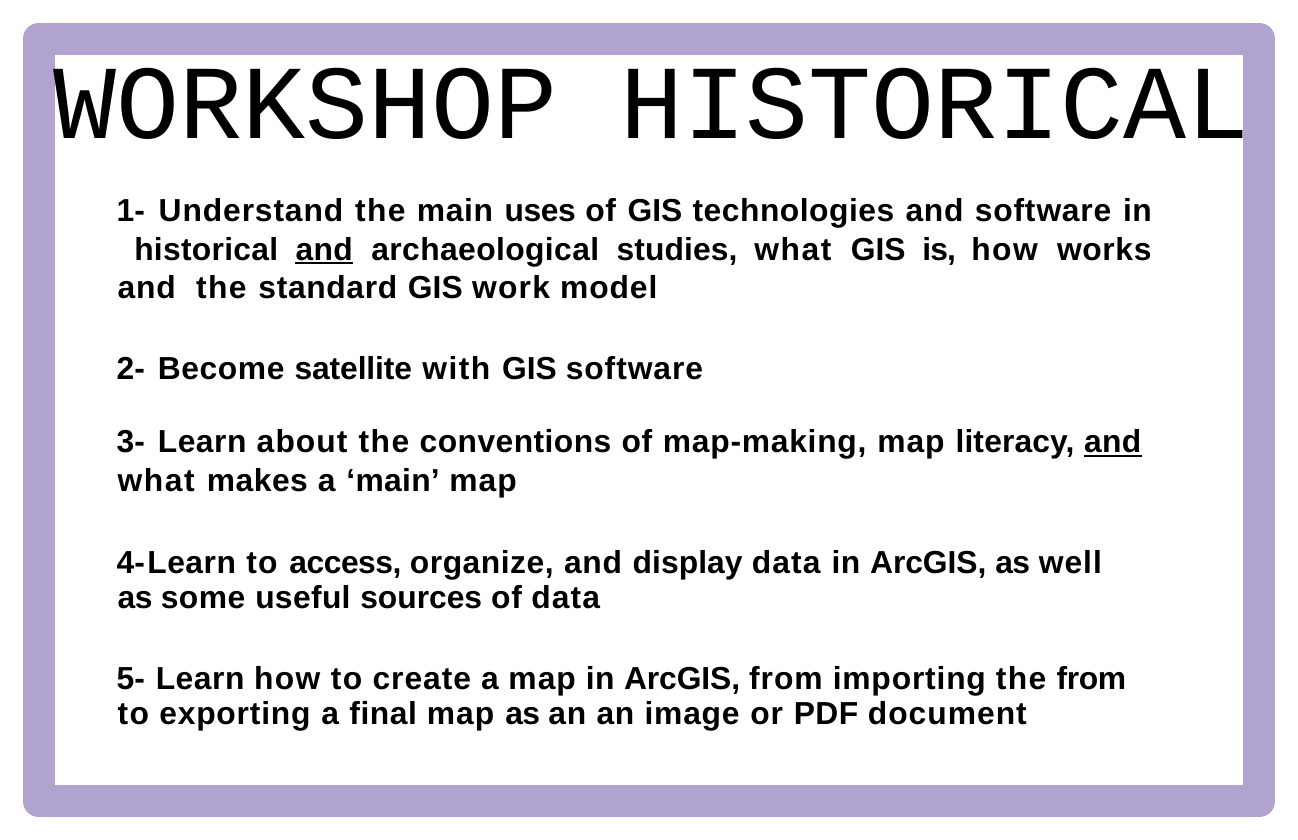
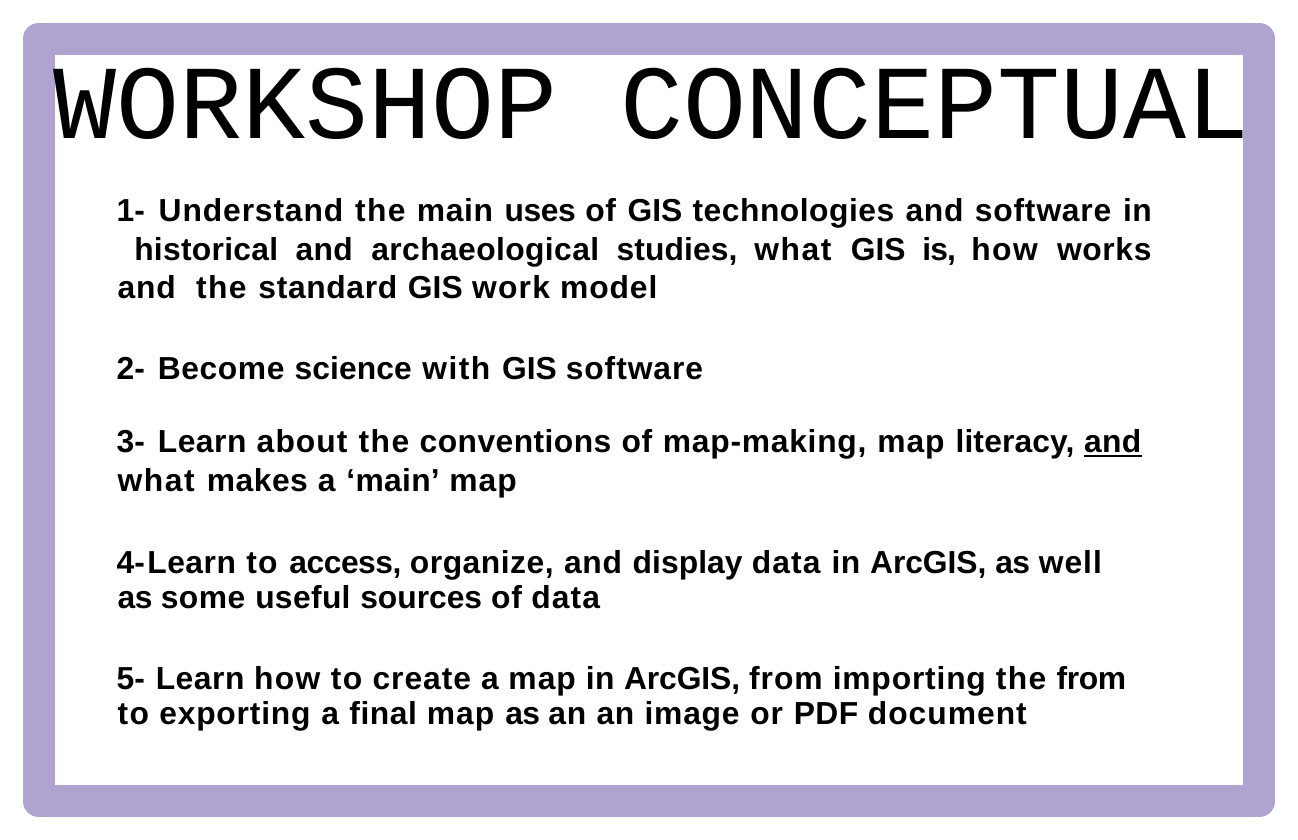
WORKSHOP HISTORICAL: HISTORICAL -> CONCEPTUAL
and at (324, 250) underline: present -> none
satellite: satellite -> science
